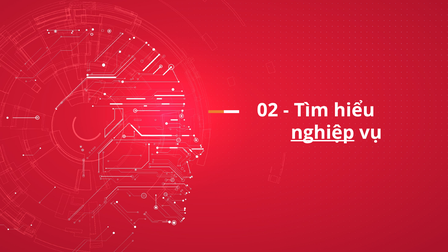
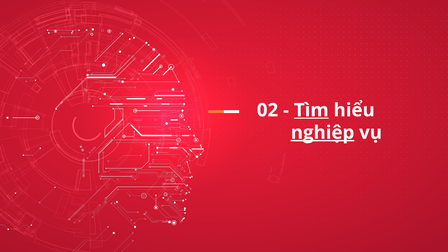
Tìm underline: none -> present
